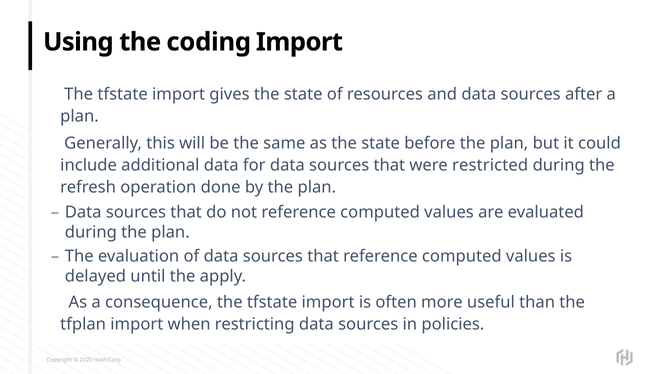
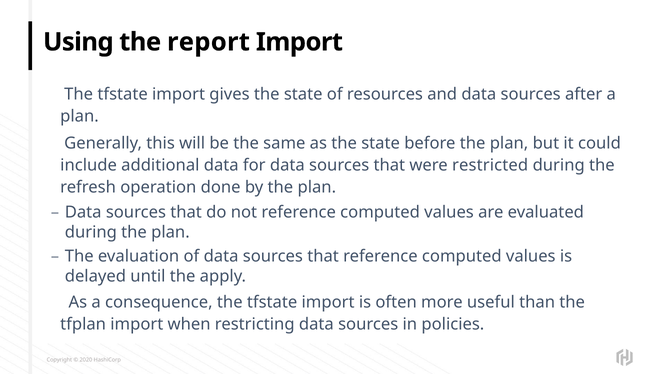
coding: coding -> report
